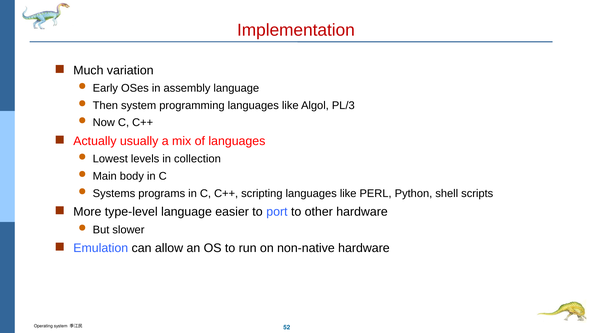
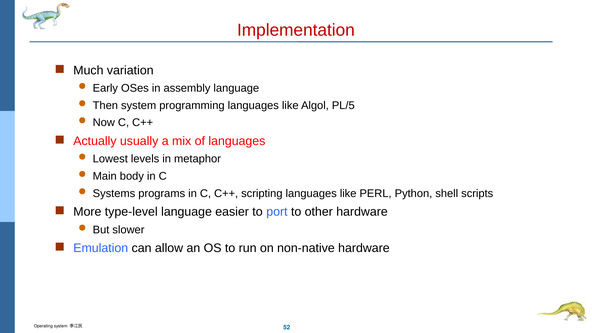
PL/3: PL/3 -> PL/5
collection: collection -> metaphor
